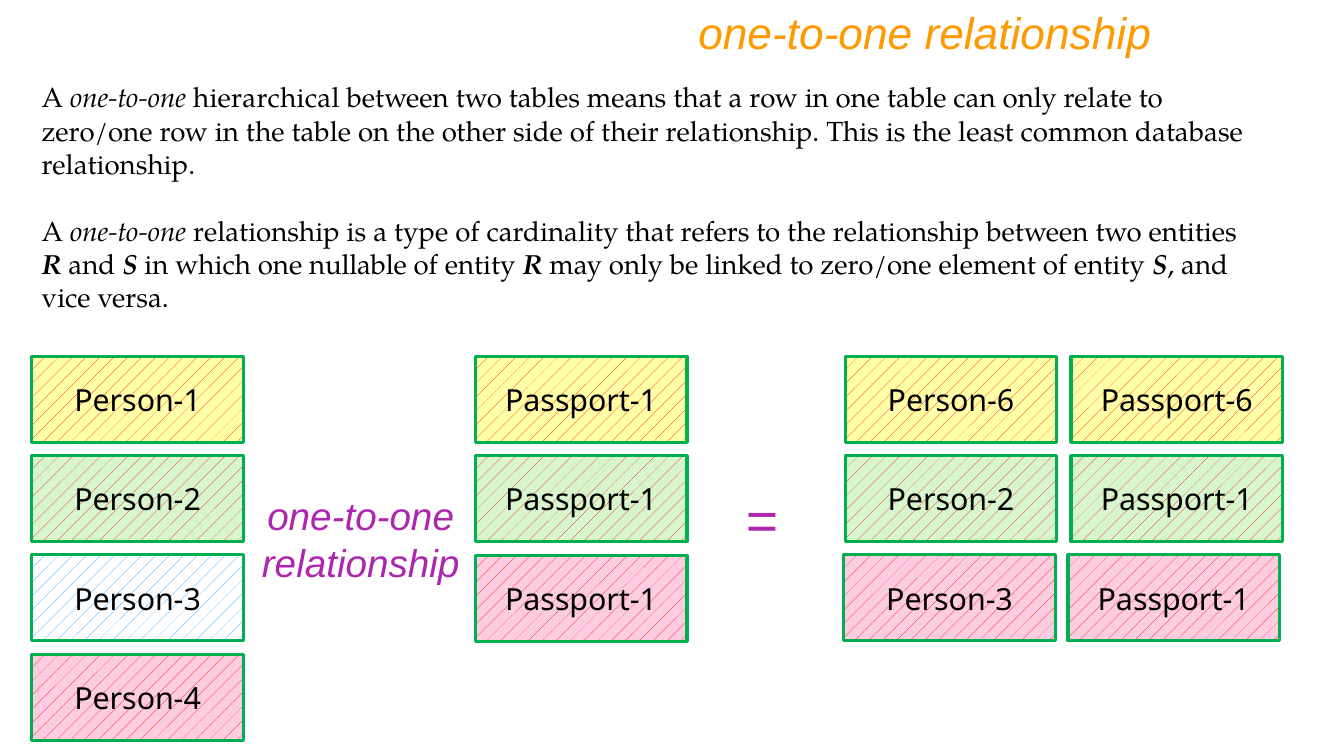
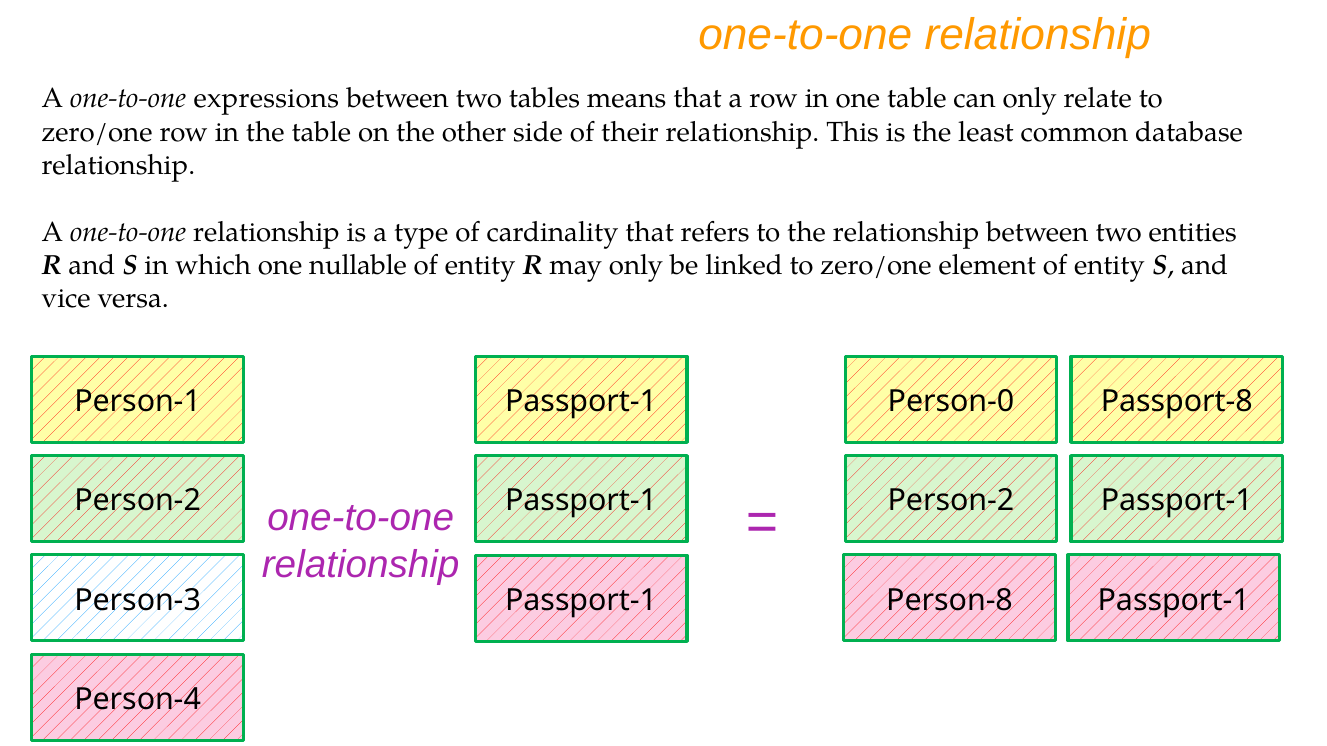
hierarchical: hierarchical -> expressions
Person-6: Person-6 -> Person-0
Passport-6: Passport-6 -> Passport-8
Person-3 Passport-1 Person-3: Person-3 -> Person-8
